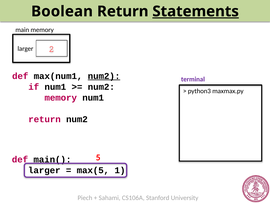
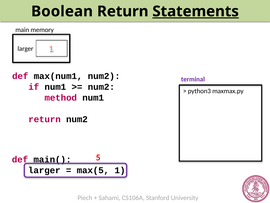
larger 2: 2 -> 1
num2 at (104, 76) underline: present -> none
memory at (61, 97): memory -> method
